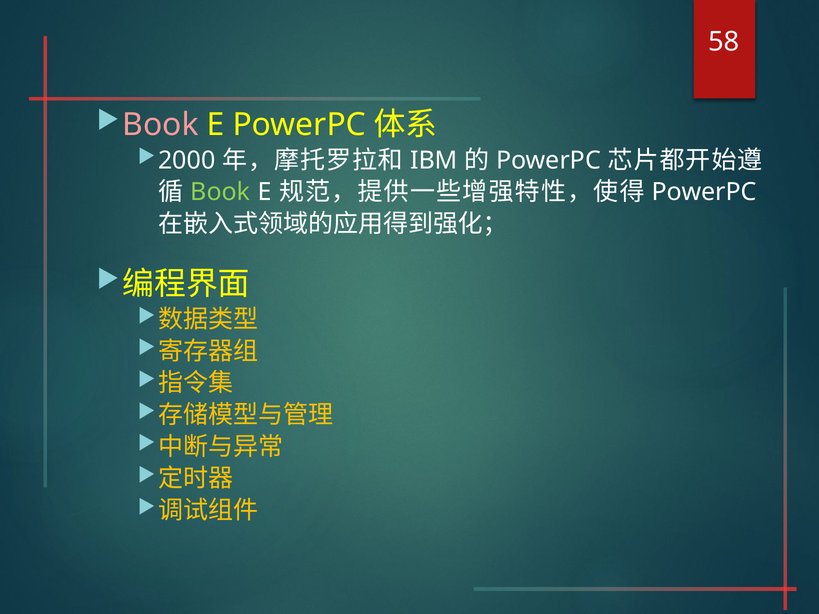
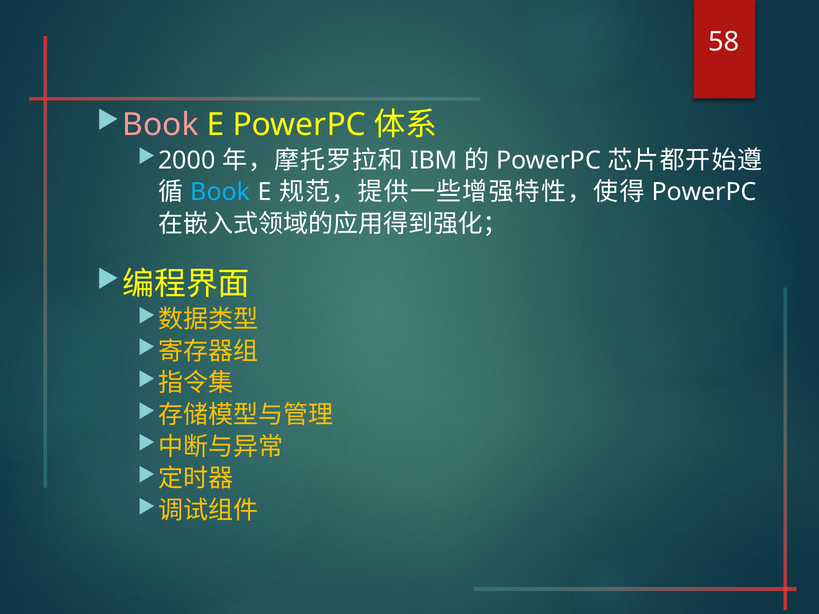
Book at (220, 192) colour: light green -> light blue
